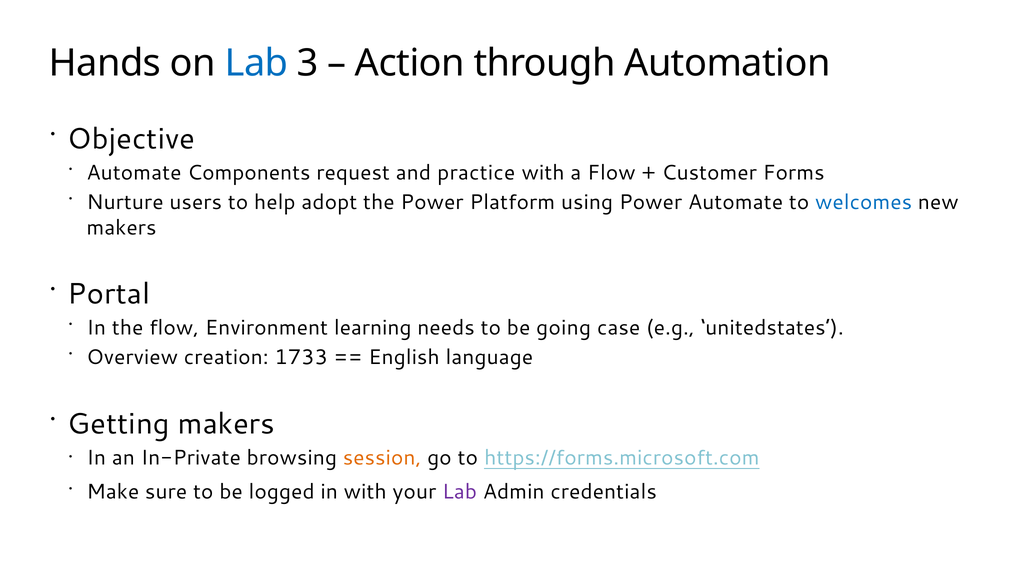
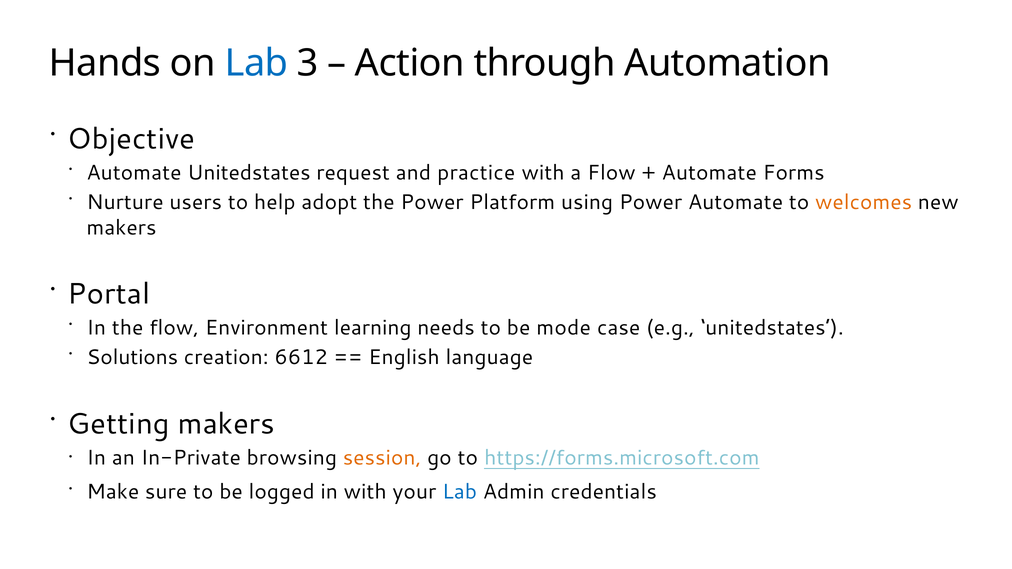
Automate Components: Components -> Unitedstates
Customer at (709, 173): Customer -> Automate
welcomes colour: blue -> orange
going: going -> mode
Overview: Overview -> Solutions
1733: 1733 -> 6612
Lab at (460, 492) colour: purple -> blue
